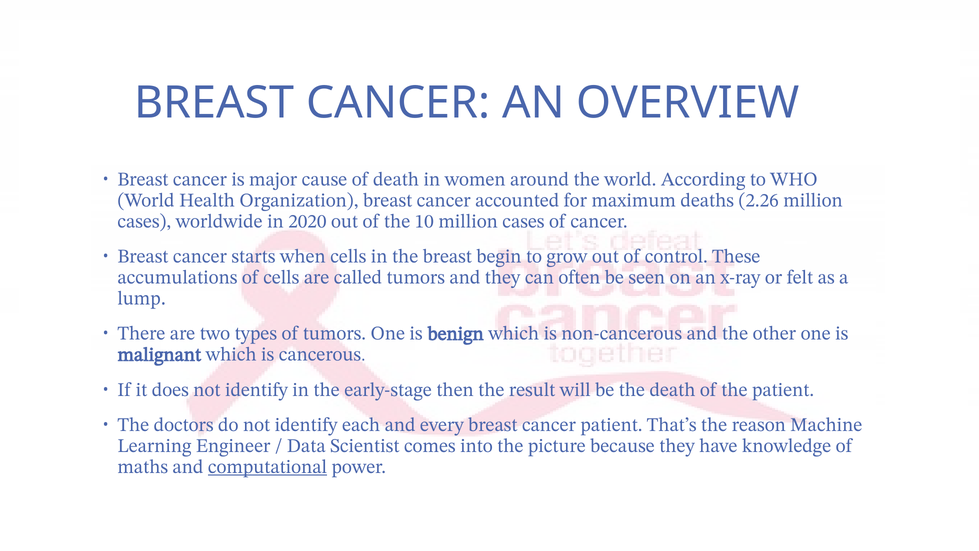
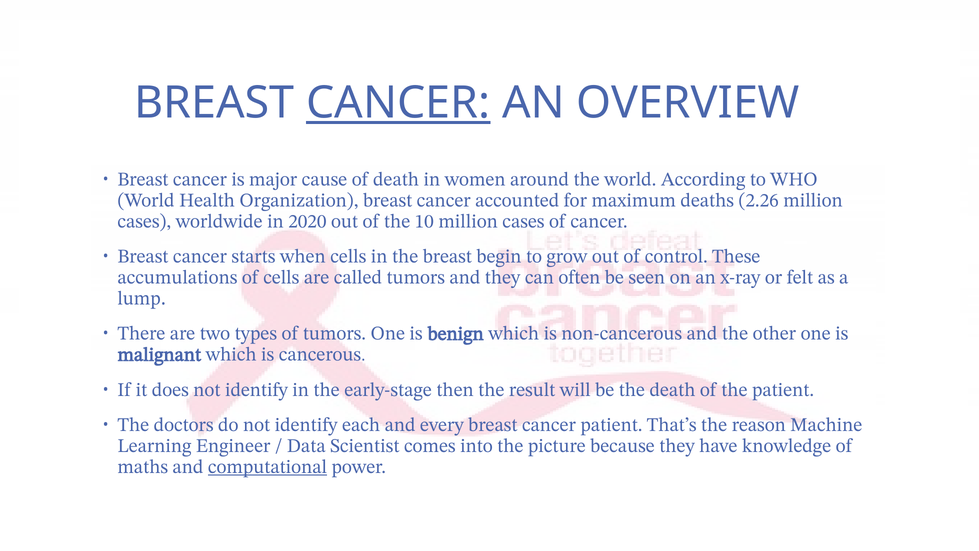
CANCER at (398, 103) underline: none -> present
